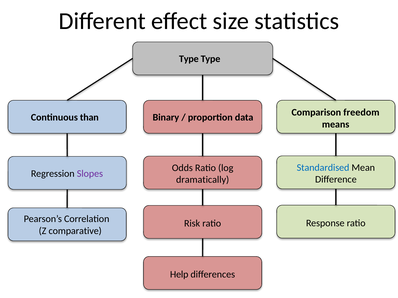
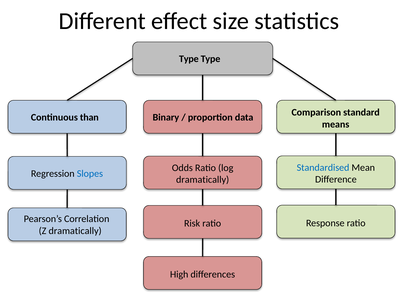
freedom: freedom -> standard
Slopes colour: purple -> blue
Z comparative: comparative -> dramatically
Help: Help -> High
